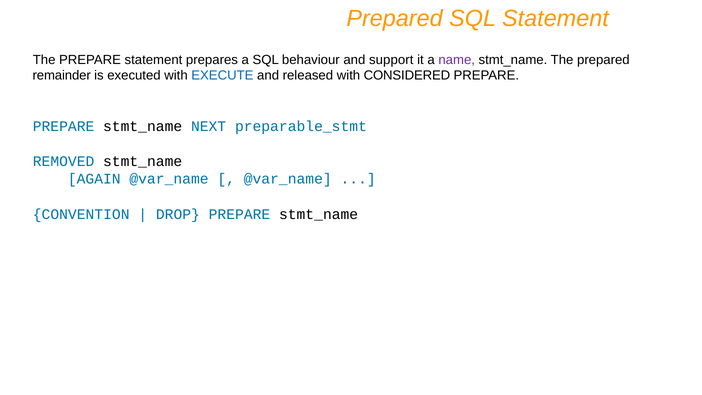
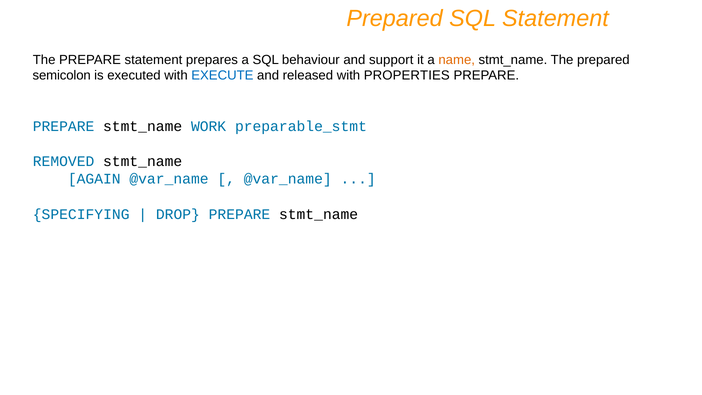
name colour: purple -> orange
remainder: remainder -> semicolon
CONSIDERED: CONSIDERED -> PROPERTIES
NEXT: NEXT -> WORK
CONVENTION: CONVENTION -> SPECIFYING
